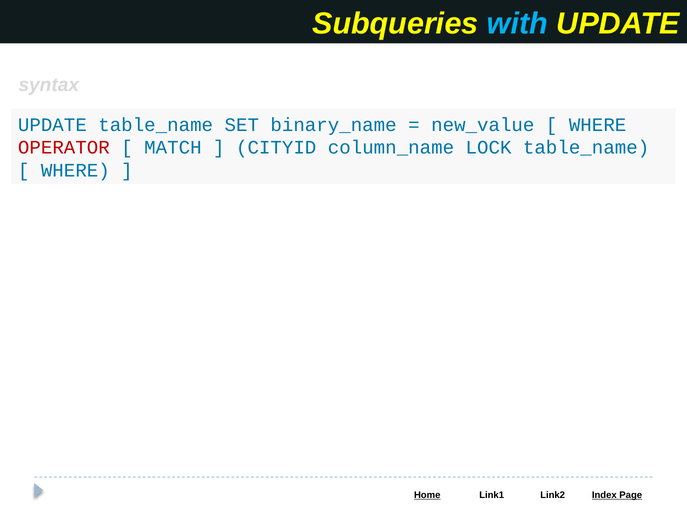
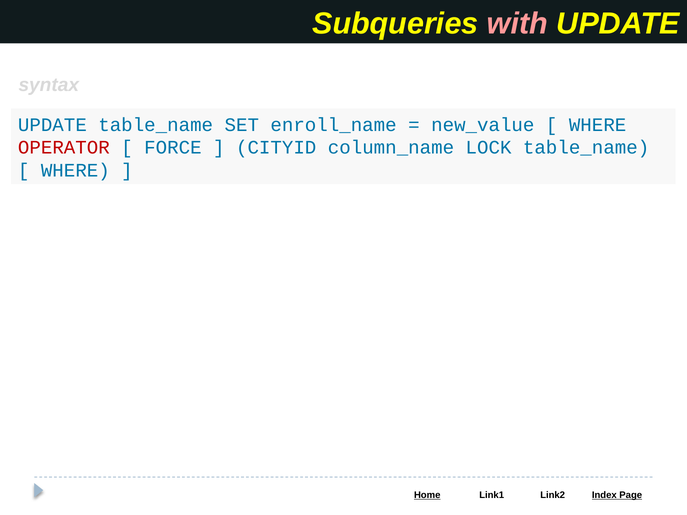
with colour: light blue -> pink
binary_name: binary_name -> enroll_name
MATCH: MATCH -> FORCE
